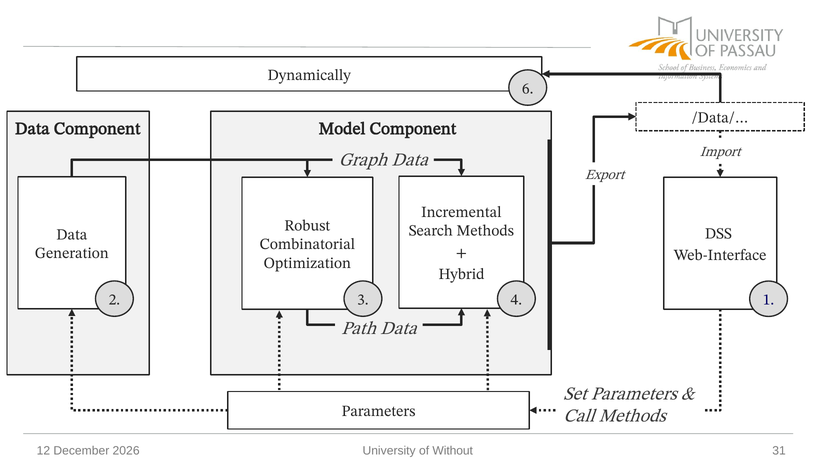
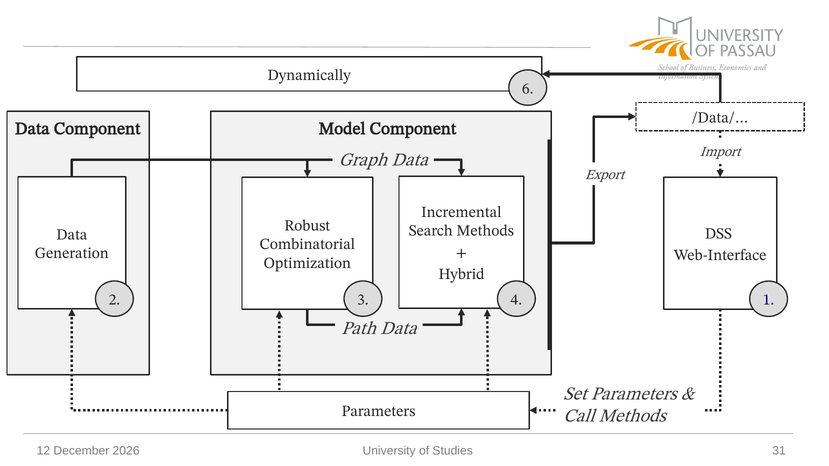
Without: Without -> Studies
